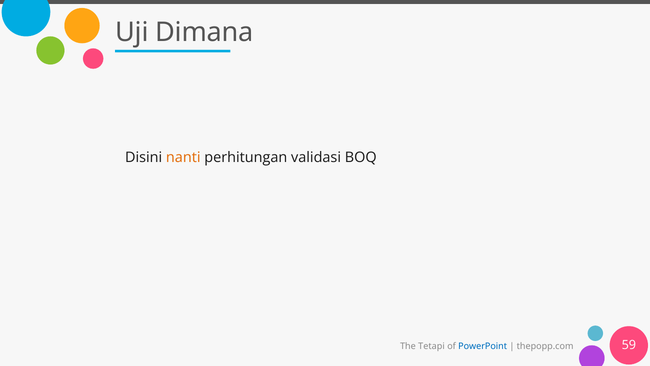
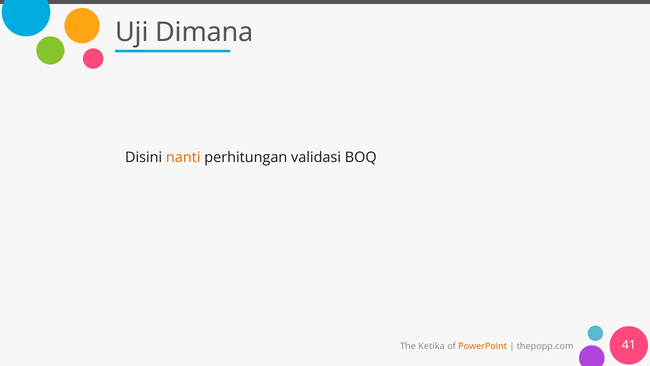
Tetapi: Tetapi -> Ketika
PowerPoint colour: blue -> orange
59: 59 -> 41
